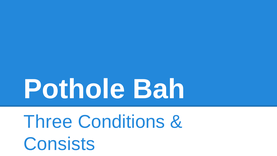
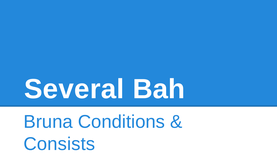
Pothole: Pothole -> Several
Three: Three -> Bruna
